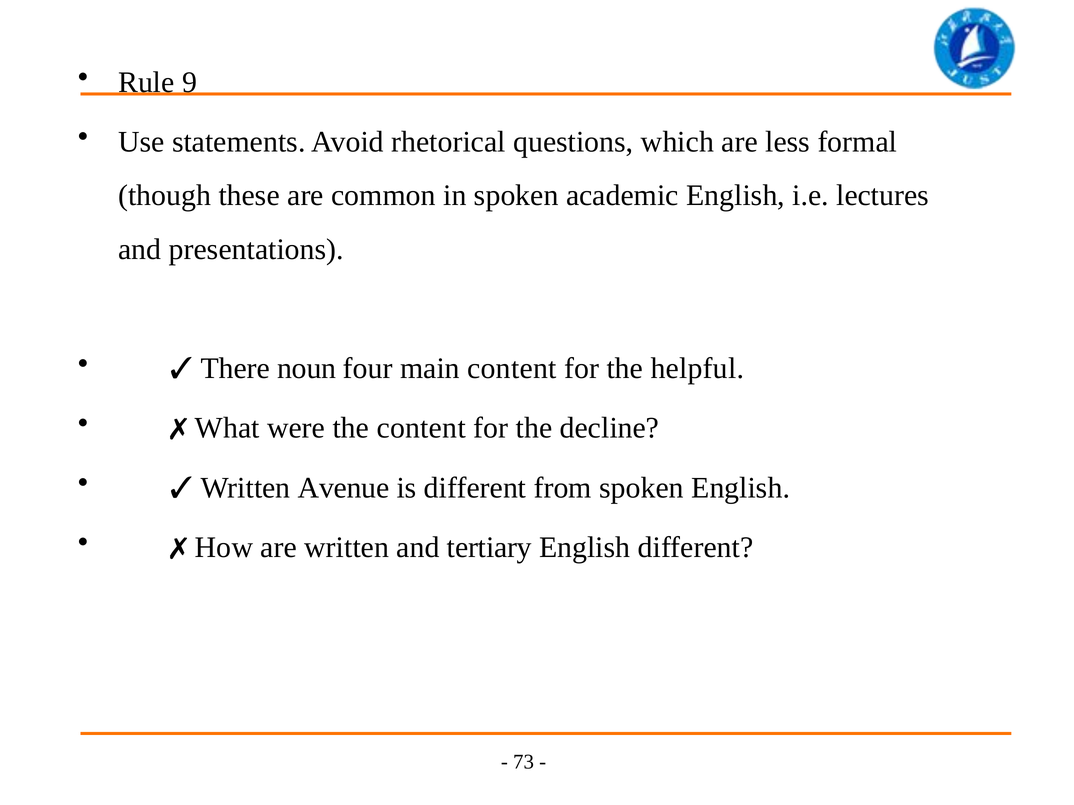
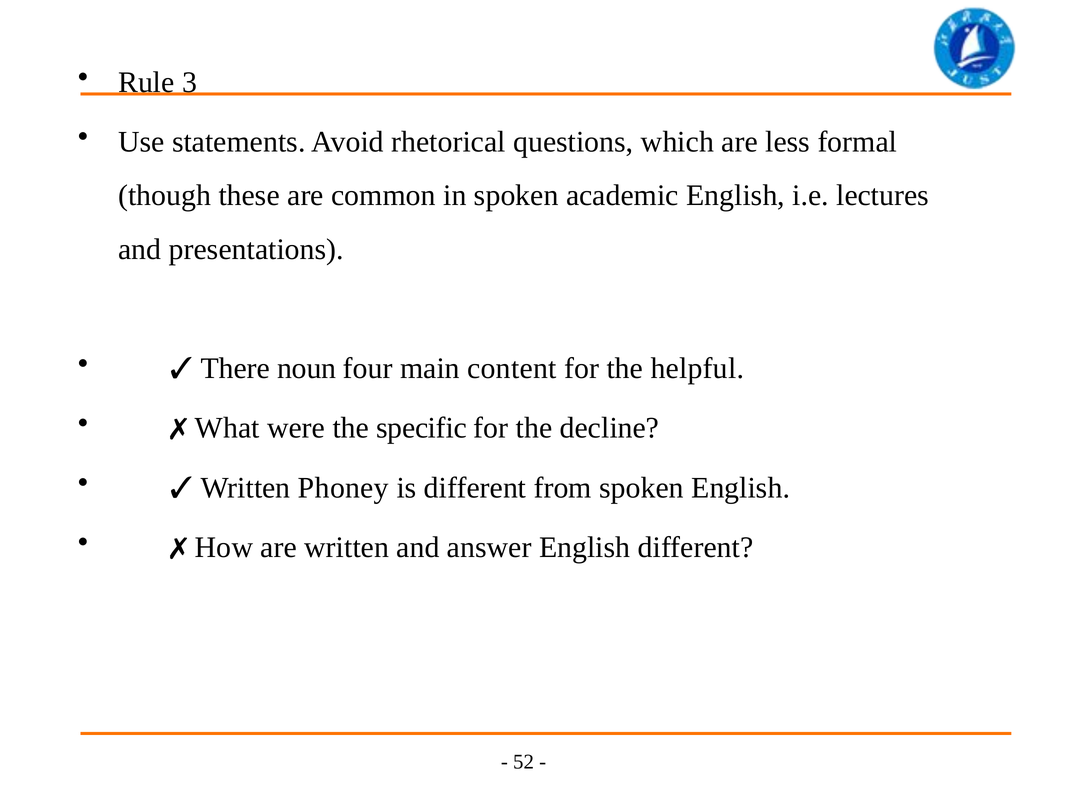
9: 9 -> 3
the content: content -> specific
Avenue: Avenue -> Phoney
tertiary: tertiary -> answer
73: 73 -> 52
